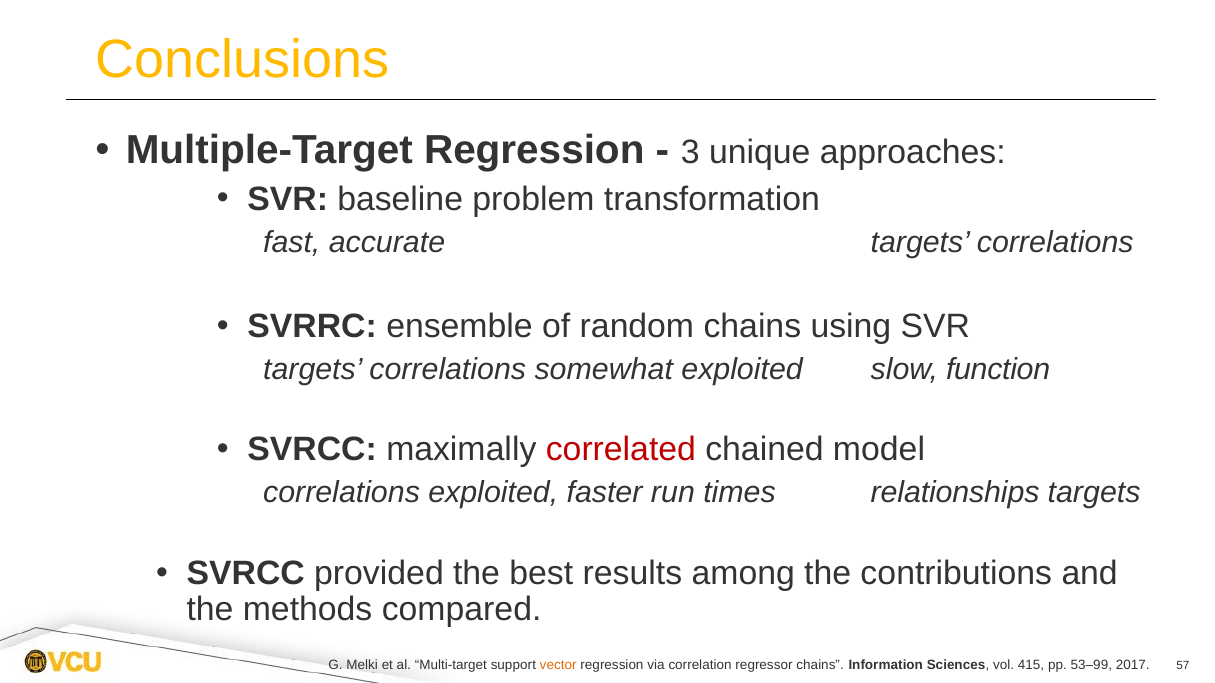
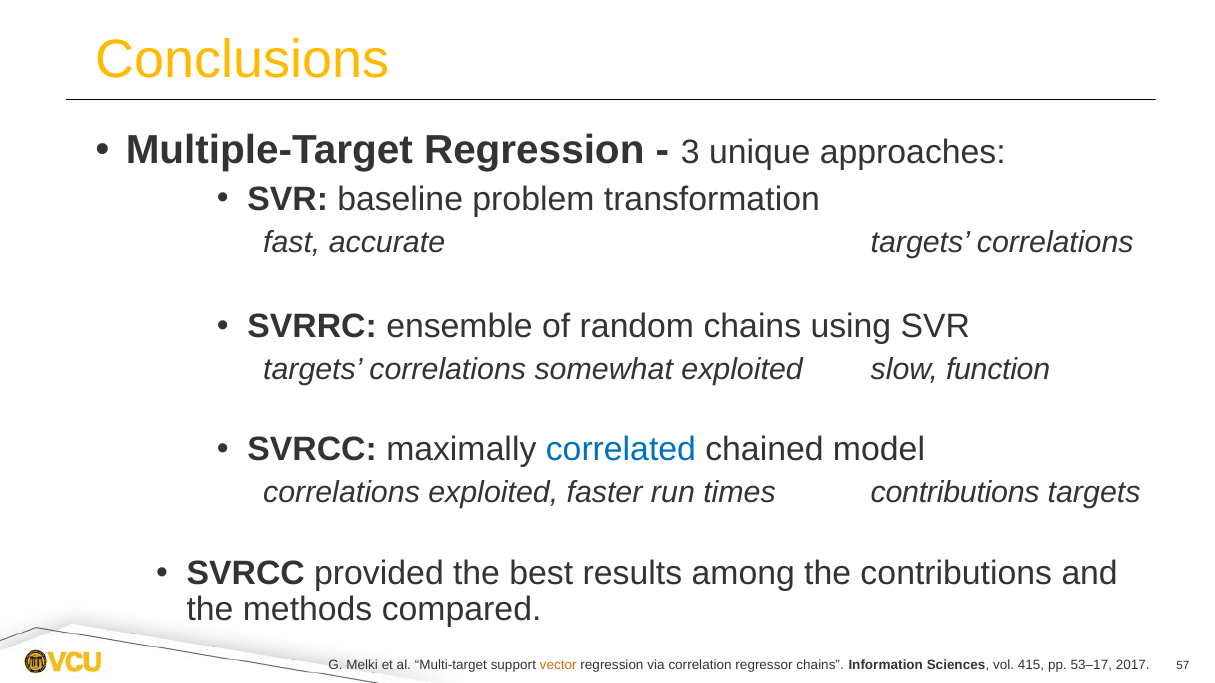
correlated colour: red -> blue
relationships at (955, 493): relationships -> contributions
53–99: 53–99 -> 53–17
